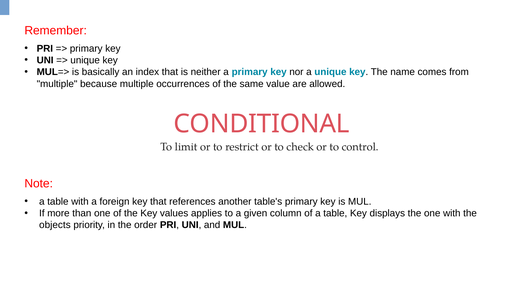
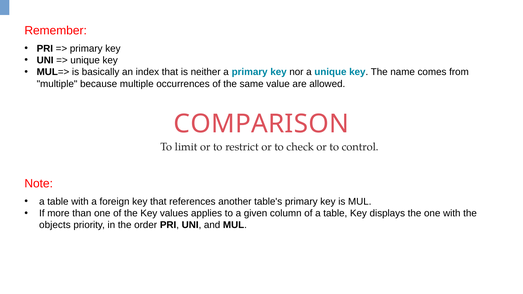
CONDITIONAL: CONDITIONAL -> COMPARISON
